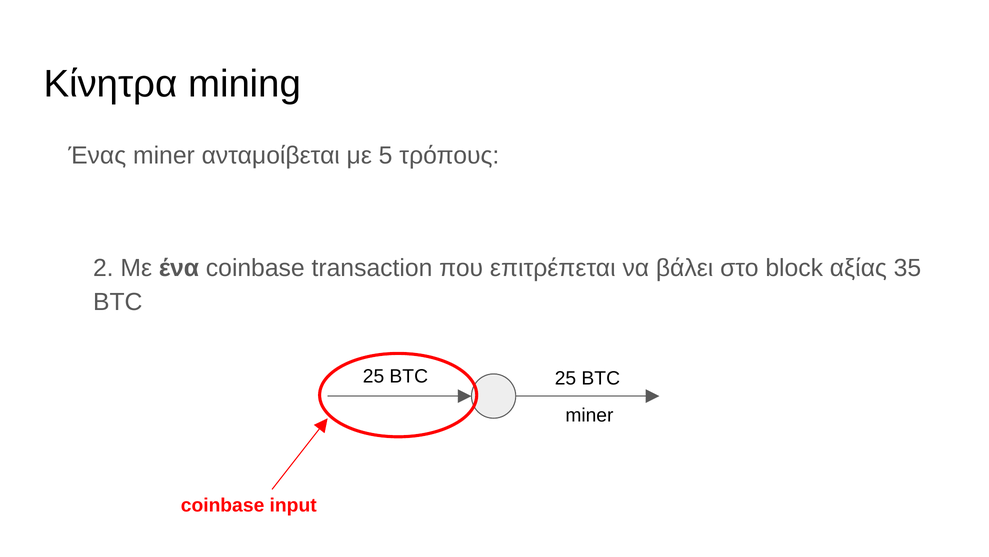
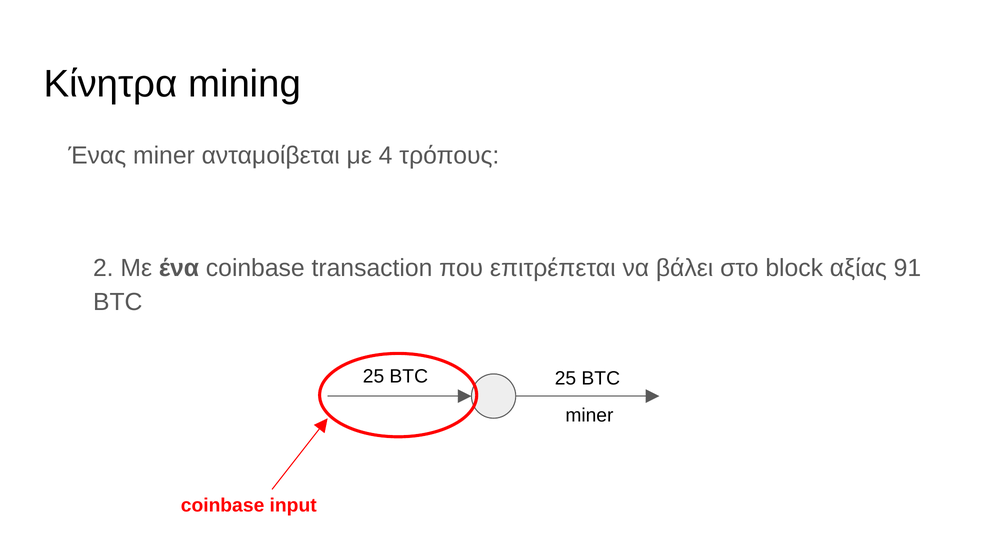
5: 5 -> 4
35: 35 -> 91
